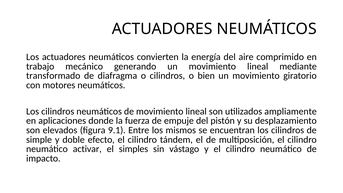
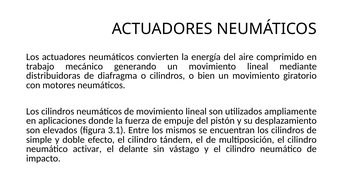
transformado: transformado -> distribuidoras
9.1: 9.1 -> 3.1
simples: simples -> delante
